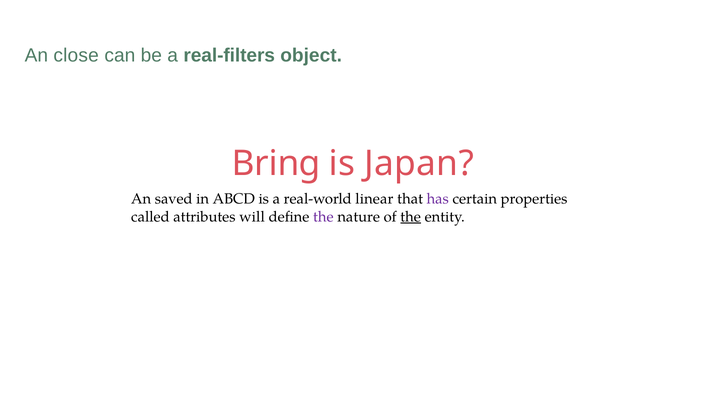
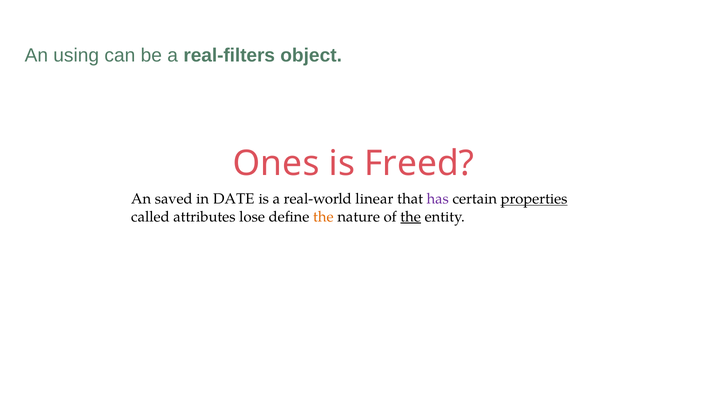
close: close -> using
Bring: Bring -> Ones
Japan: Japan -> Freed
ABCD: ABCD -> DATE
properties underline: none -> present
will: will -> lose
the at (323, 216) colour: purple -> orange
